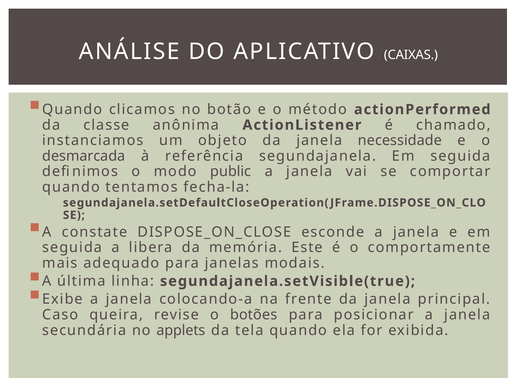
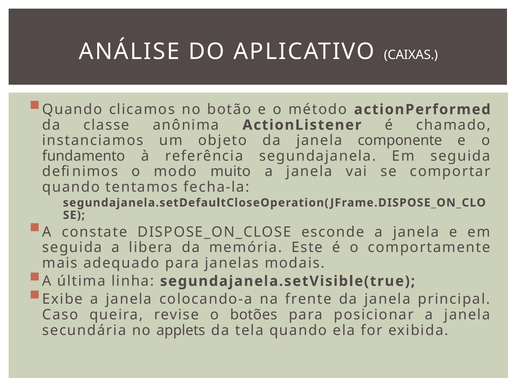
necessidade: necessidade -> componente
desmarcada: desmarcada -> fundamento
public: public -> muito
